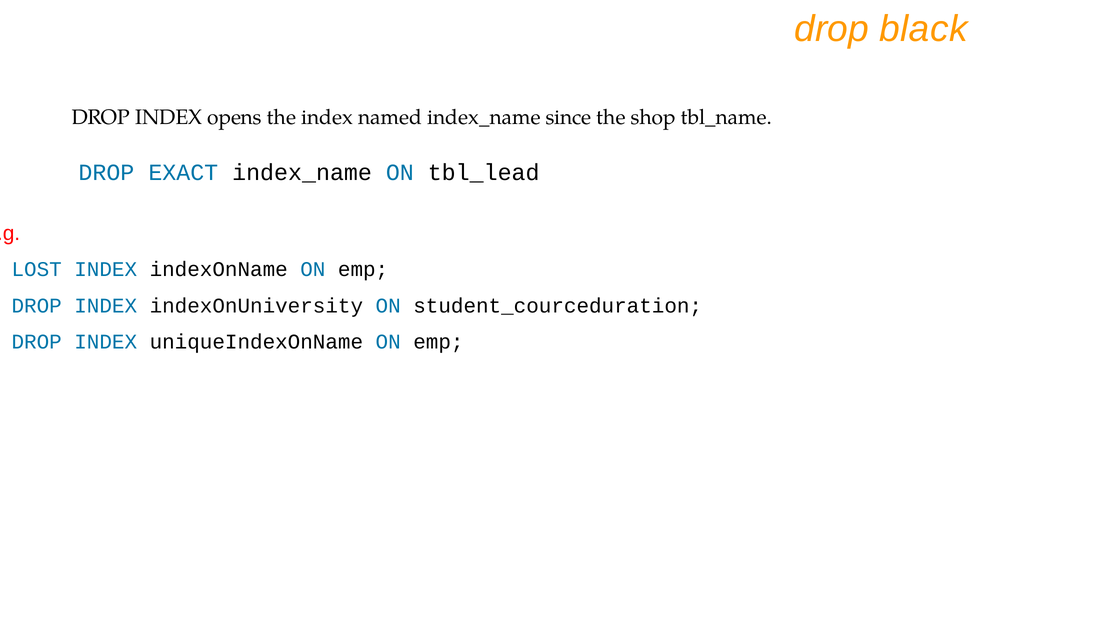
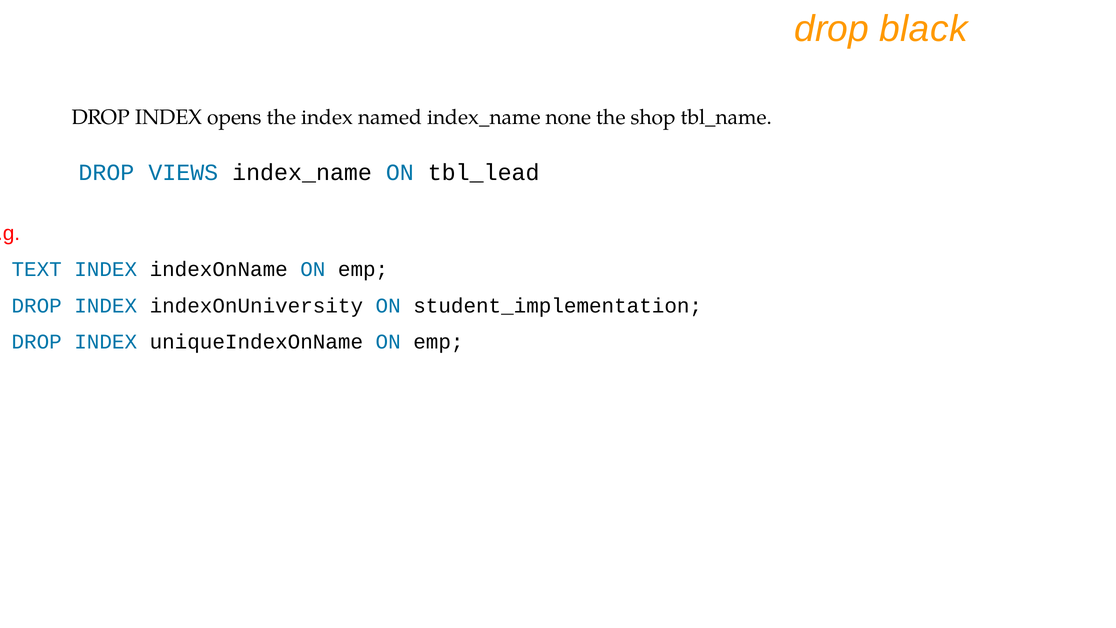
since: since -> none
EXACT: EXACT -> VIEWS
LOST: LOST -> TEXT
student_courceduration: student_courceduration -> student_implementation
